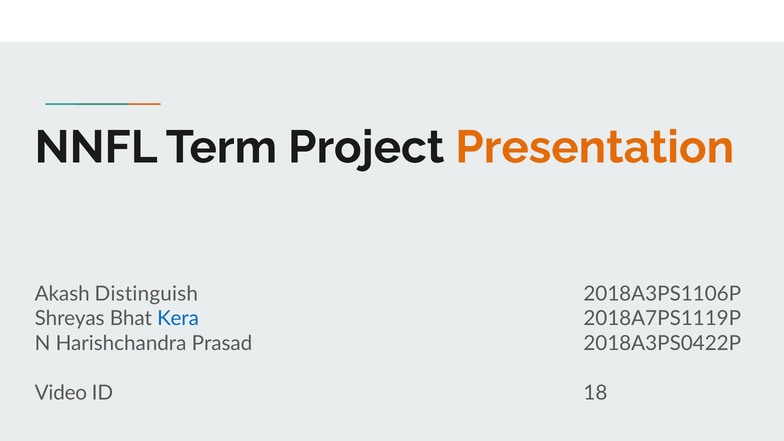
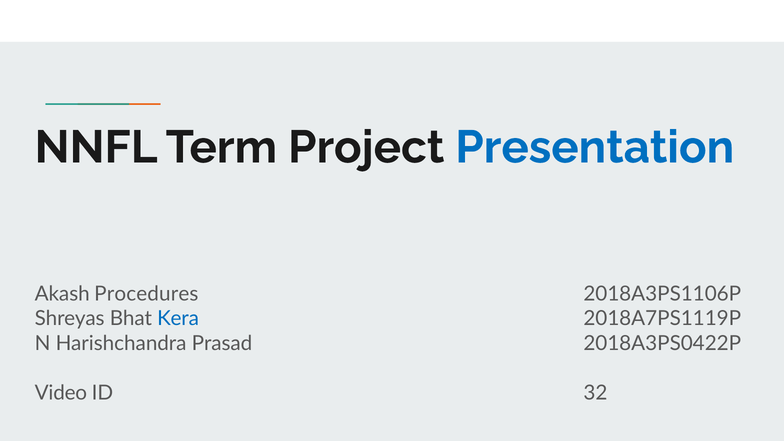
Presentation colour: orange -> blue
Distinguish: Distinguish -> Procedures
18: 18 -> 32
